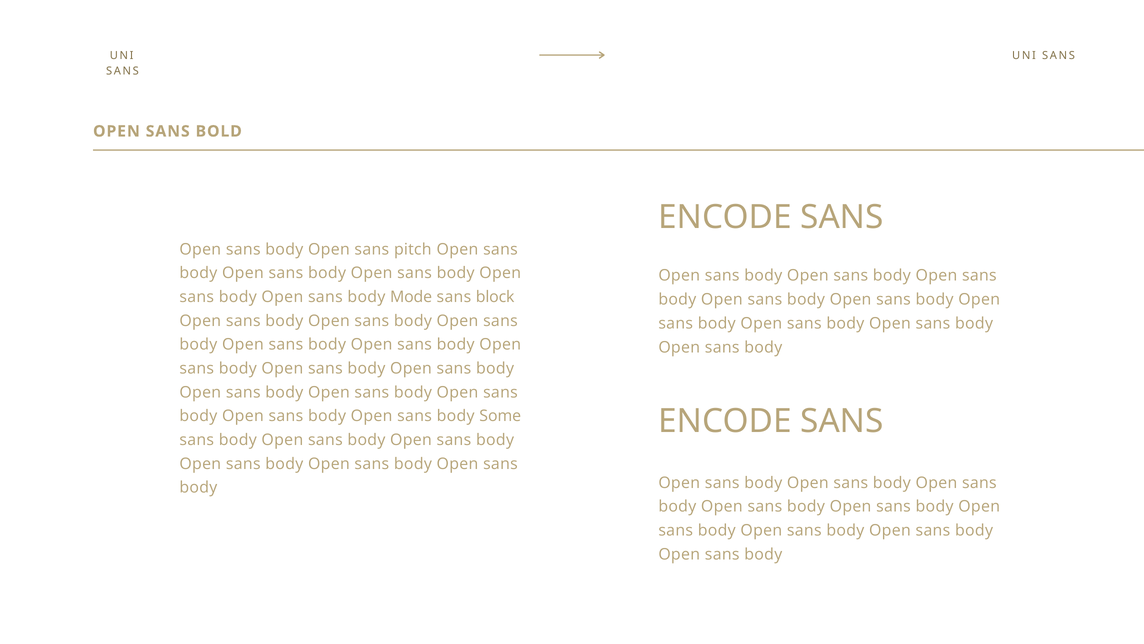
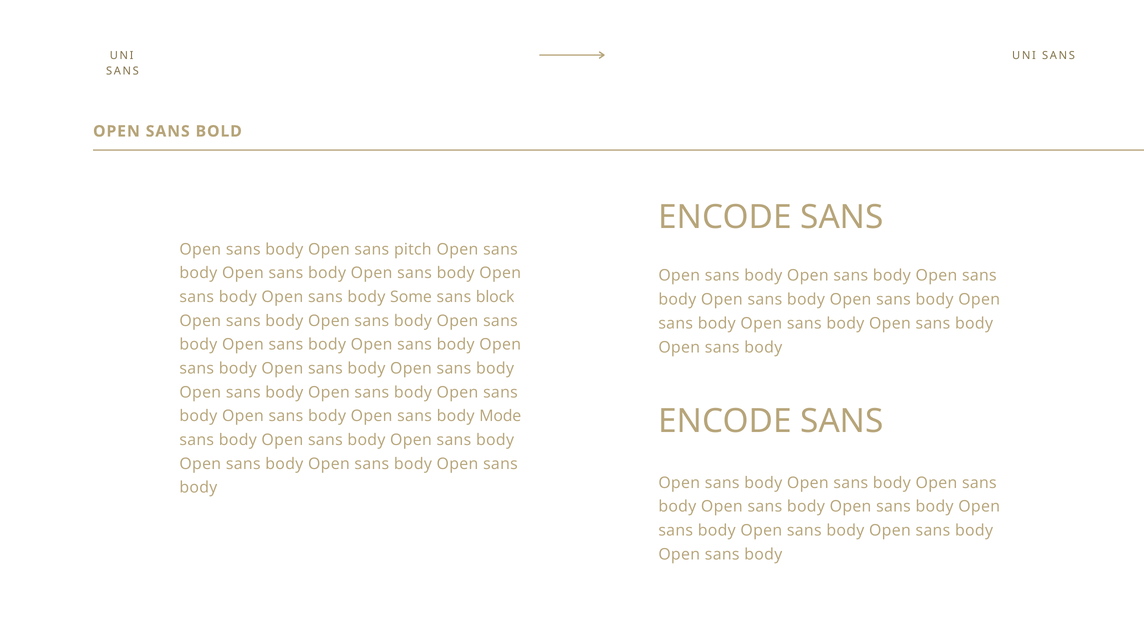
Mode: Mode -> Some
Some: Some -> Mode
